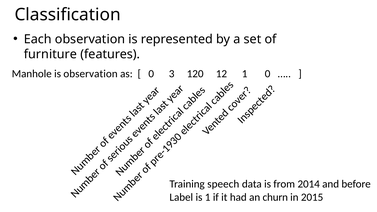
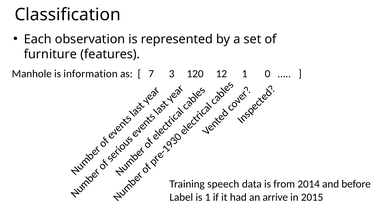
is observation: observation -> information
0 at (151, 74): 0 -> 7
churn: churn -> arrive
